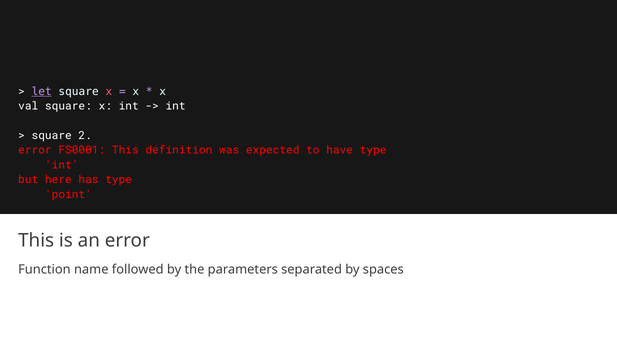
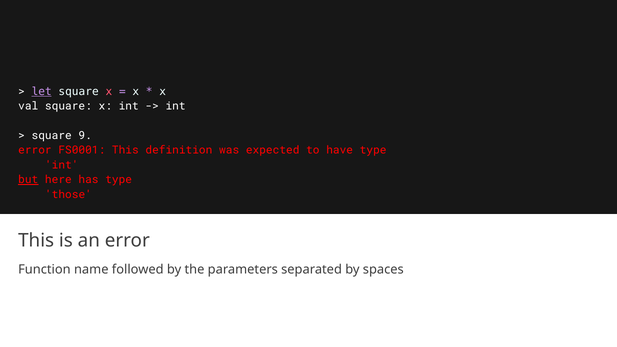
2: 2 -> 9
but underline: none -> present
point: point -> those
